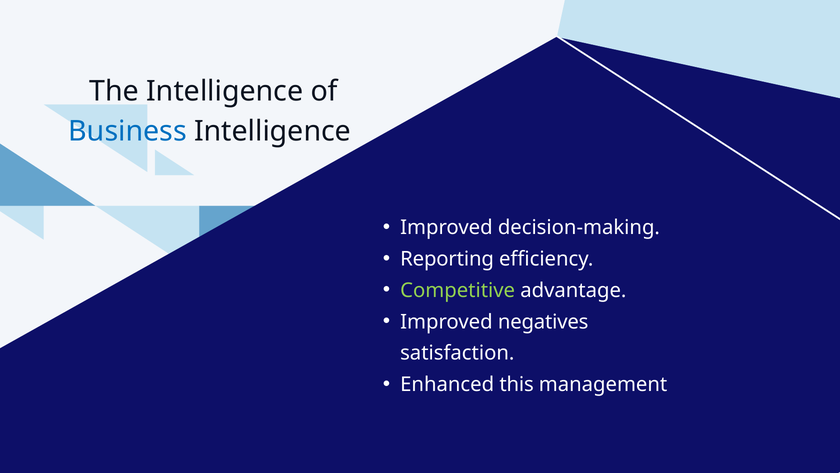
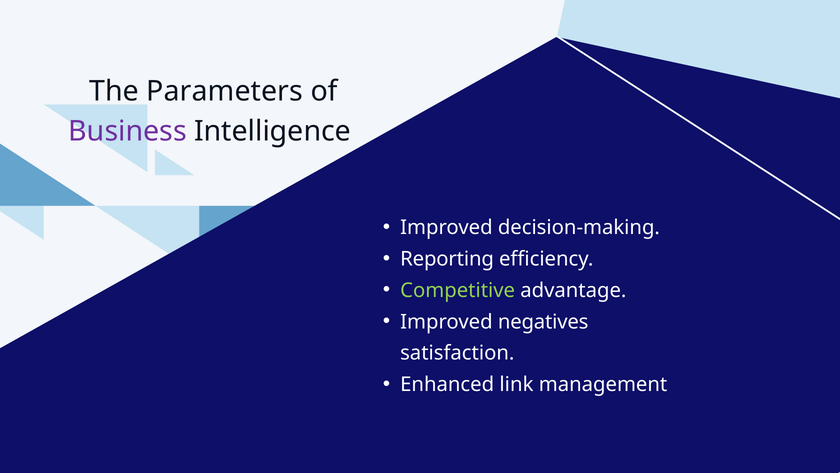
The Intelligence: Intelligence -> Parameters
Business colour: blue -> purple
this: this -> link
